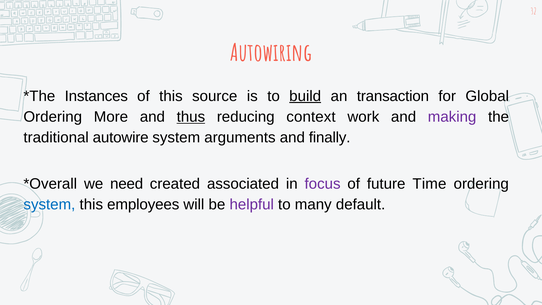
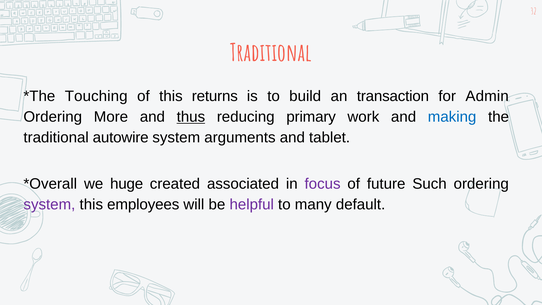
Autowiring at (271, 53): Autowiring -> Traditional
Instances: Instances -> Touching
source: source -> returns
build underline: present -> none
Global: Global -> Admin
context: context -> primary
making colour: purple -> blue
finally: finally -> tablet
need: need -> huge
Time: Time -> Such
system at (49, 204) colour: blue -> purple
